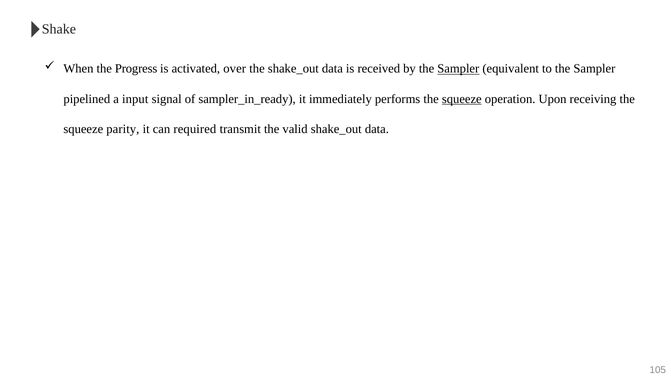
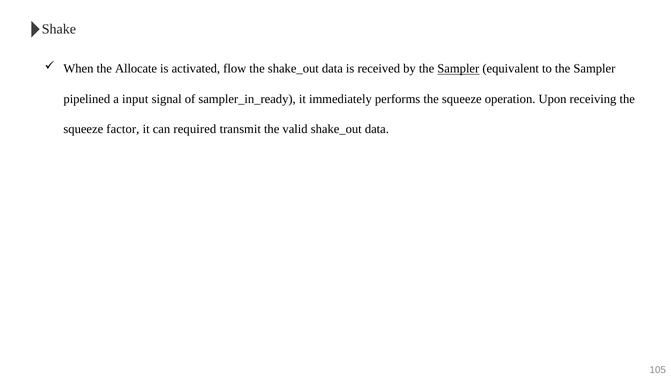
Progress: Progress -> Allocate
over: over -> flow
squeeze at (462, 99) underline: present -> none
parity: parity -> factor
